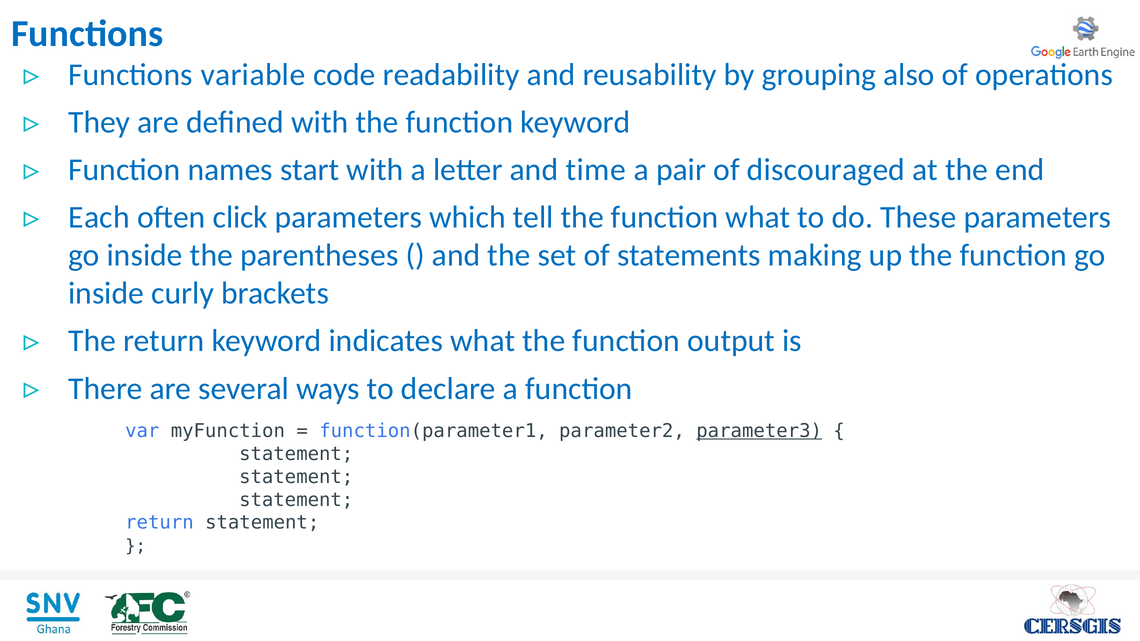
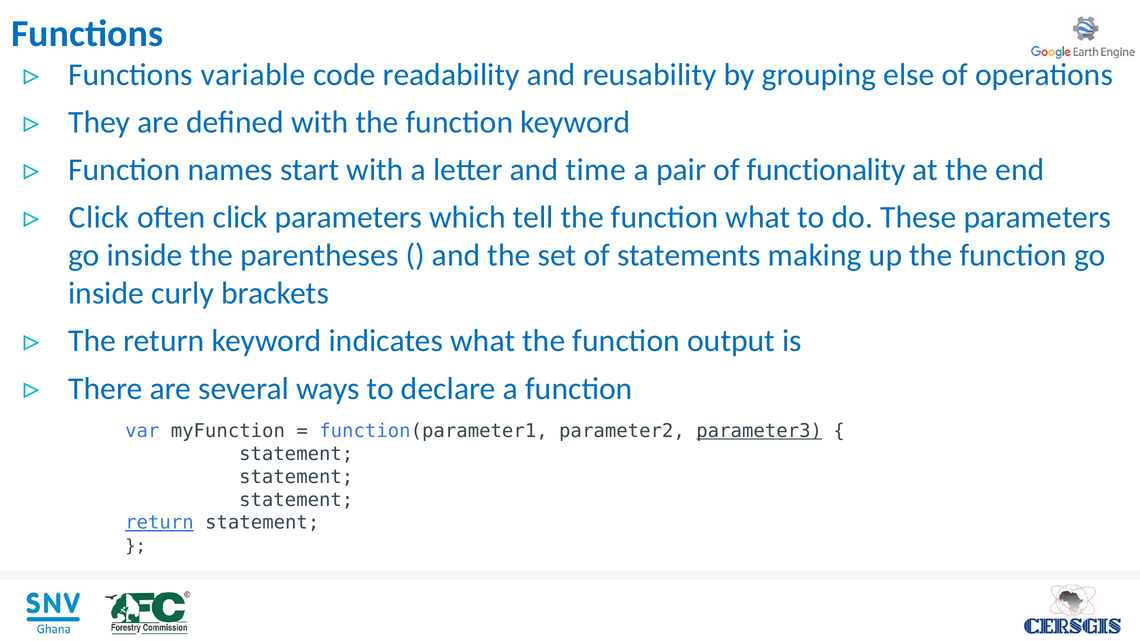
also: also -> else
discouraged: discouraged -> functionality
Each at (99, 218): Each -> Click
return at (159, 523) underline: none -> present
